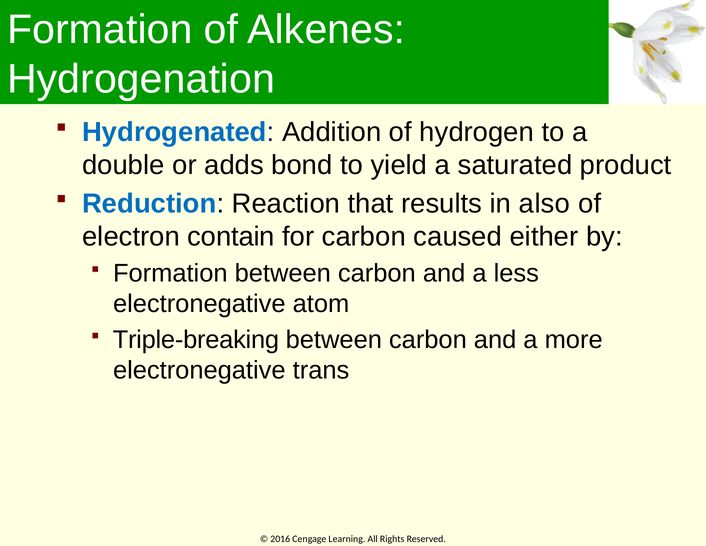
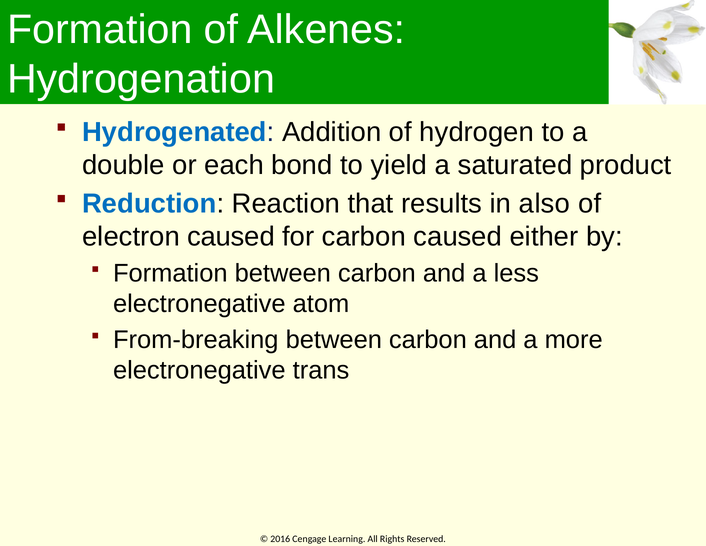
adds: adds -> each
electron contain: contain -> caused
Triple-breaking: Triple-breaking -> From-breaking
